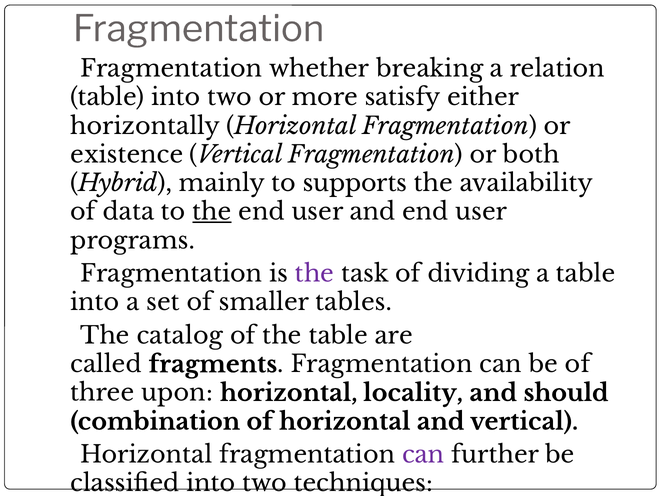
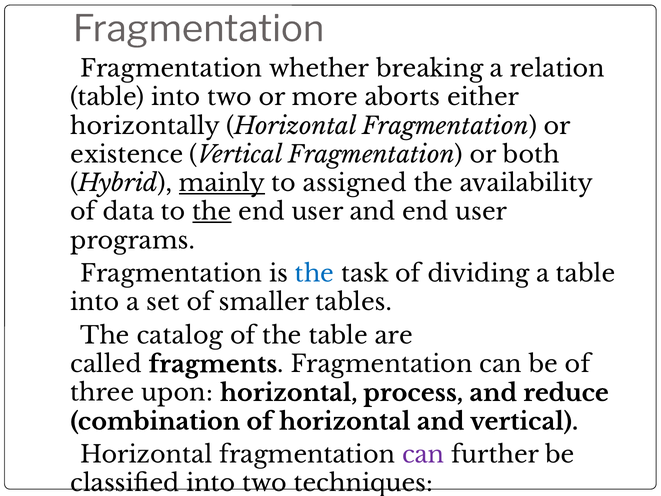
satisfy: satisfy -> aborts
mainly underline: none -> present
supports: supports -> assigned
the at (315, 274) colour: purple -> blue
locality: locality -> process
should: should -> reduce
